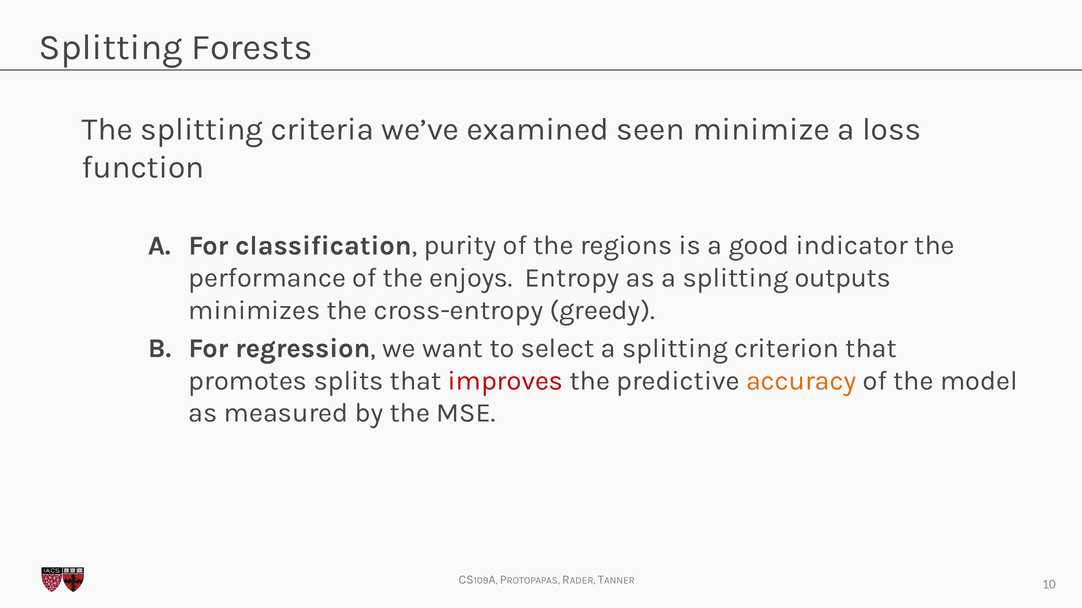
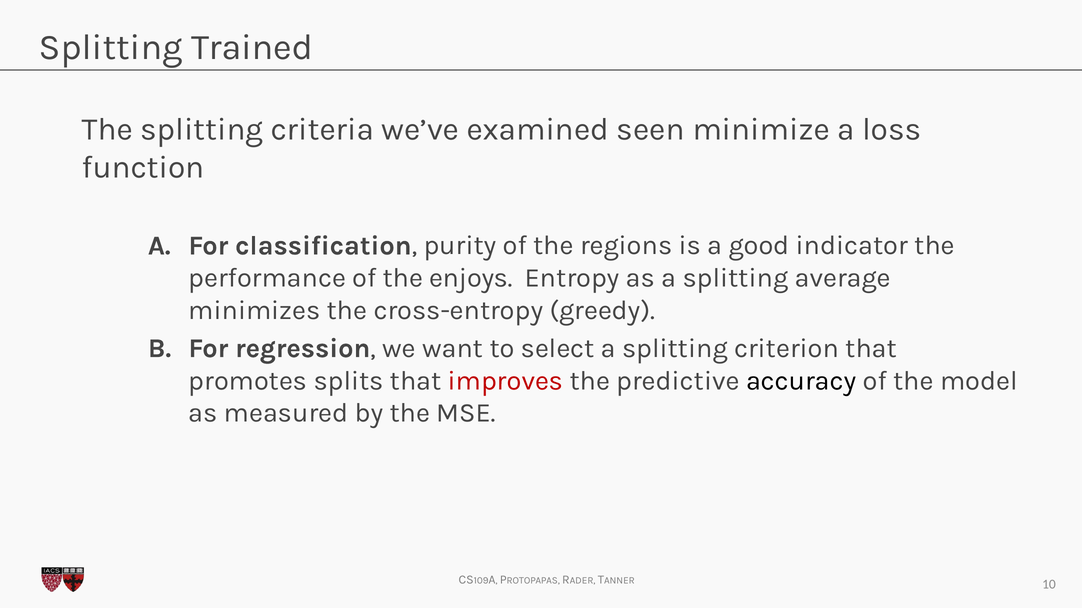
Forests: Forests -> Trained
outputs: outputs -> average
accuracy colour: orange -> black
